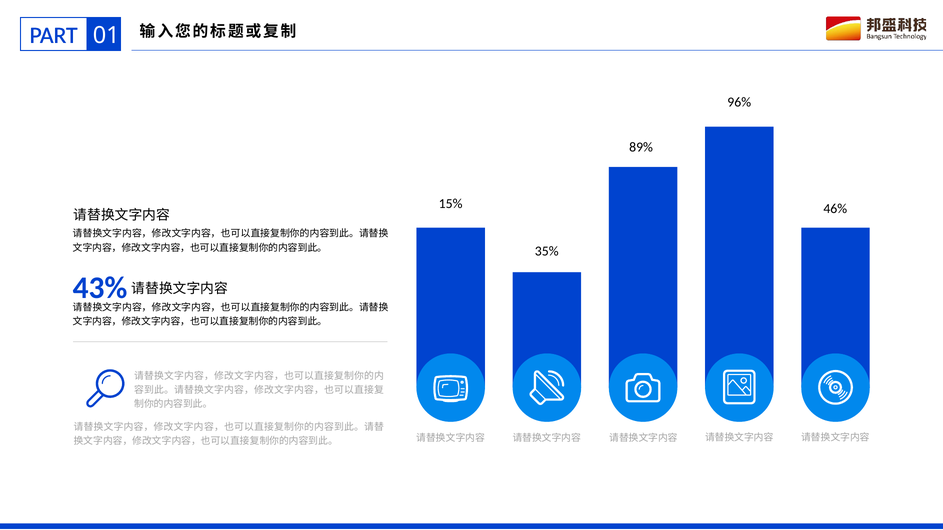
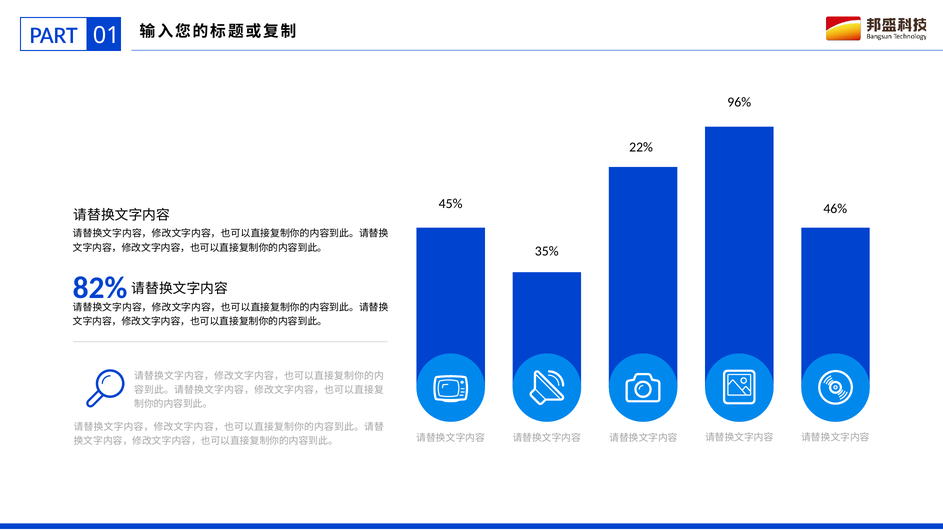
89%: 89% -> 22%
15%: 15% -> 45%
43%: 43% -> 82%
